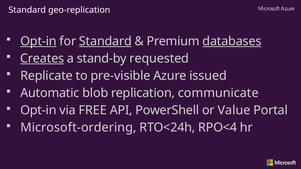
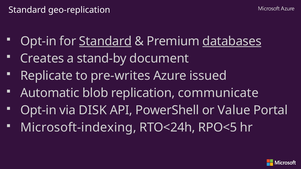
Opt-in at (39, 41) underline: present -> none
Creates underline: present -> none
requested: requested -> document
pre-visible: pre-visible -> pre-writes
FREE: FREE -> DISK
Microsoft-ordering: Microsoft-ordering -> Microsoft-indexing
RPO<4: RPO<4 -> RPO<5
